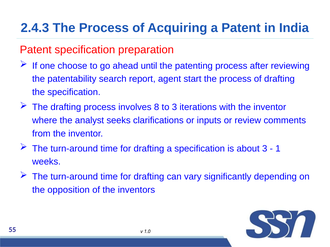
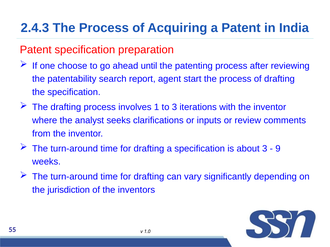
8: 8 -> 1
1: 1 -> 9
opposition: opposition -> jurisdiction
